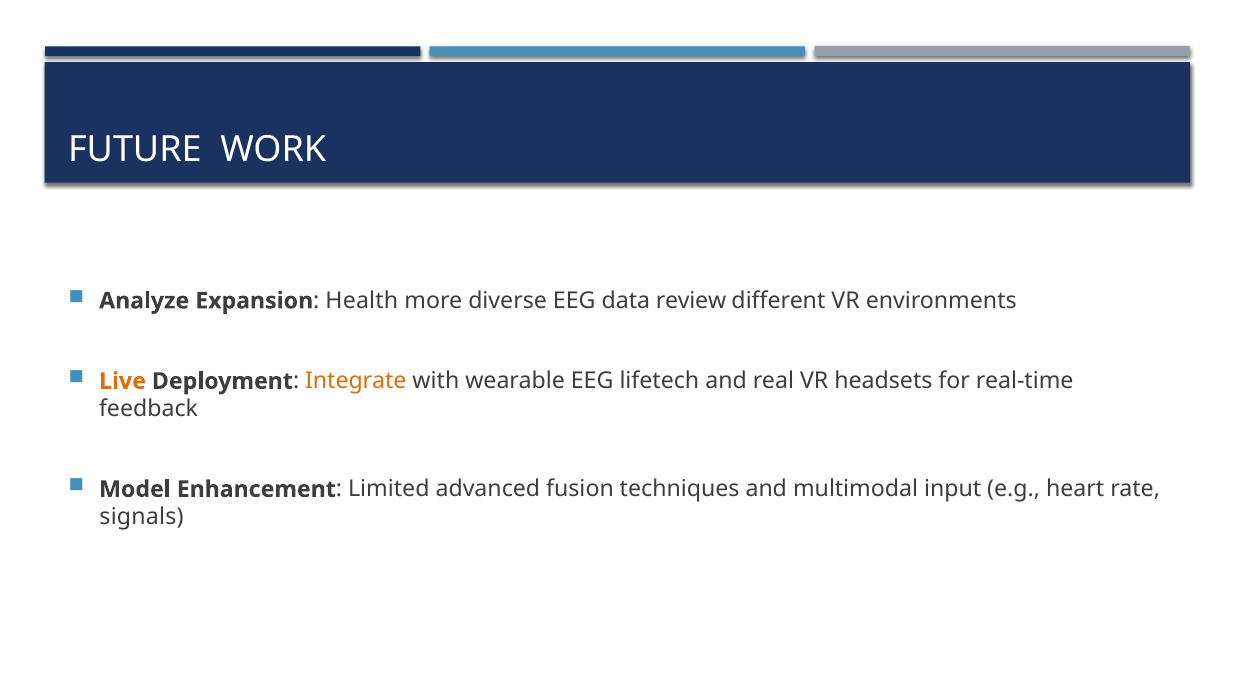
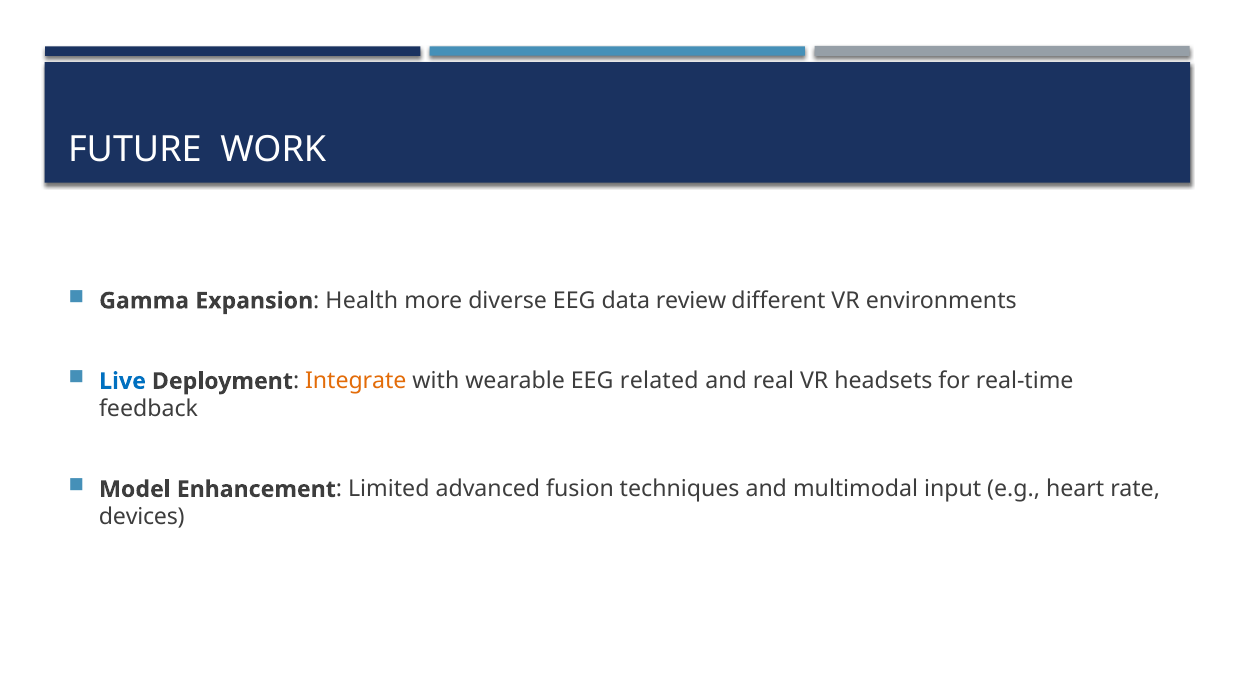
Analyze: Analyze -> Gamma
Live colour: orange -> blue
lifetech: lifetech -> related
signals: signals -> devices
